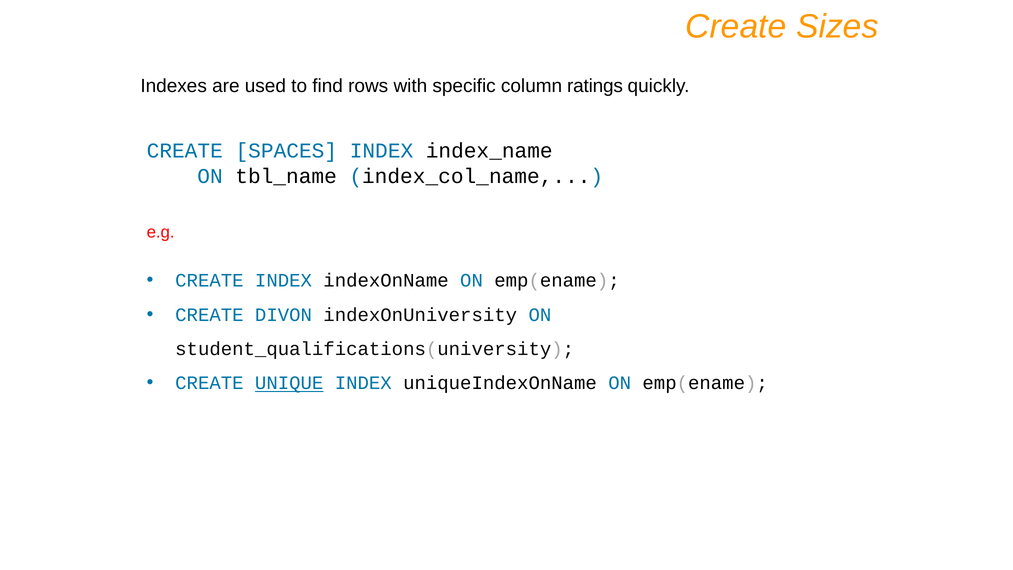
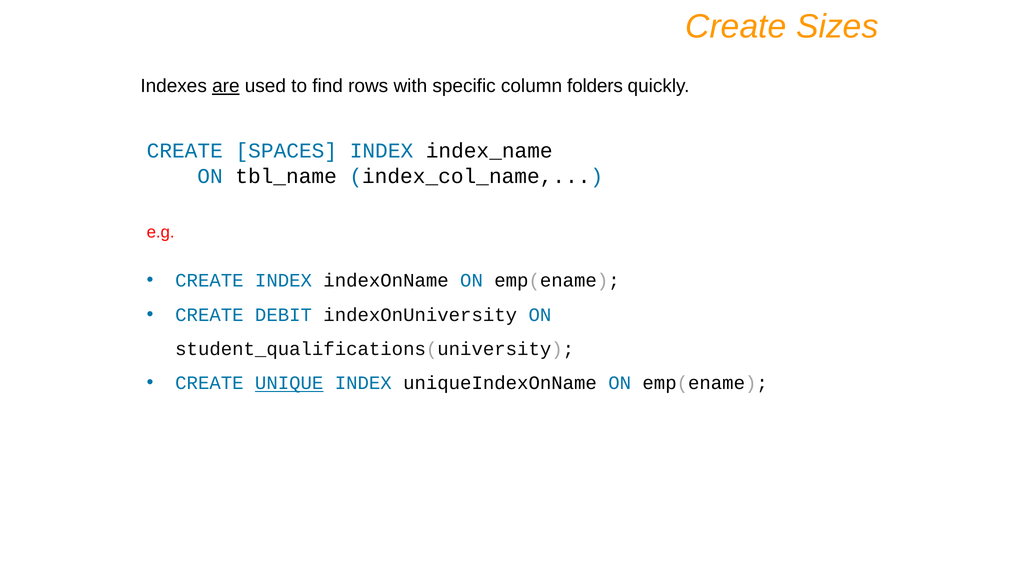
are underline: none -> present
ratings: ratings -> folders
DIVON: DIVON -> DEBIT
